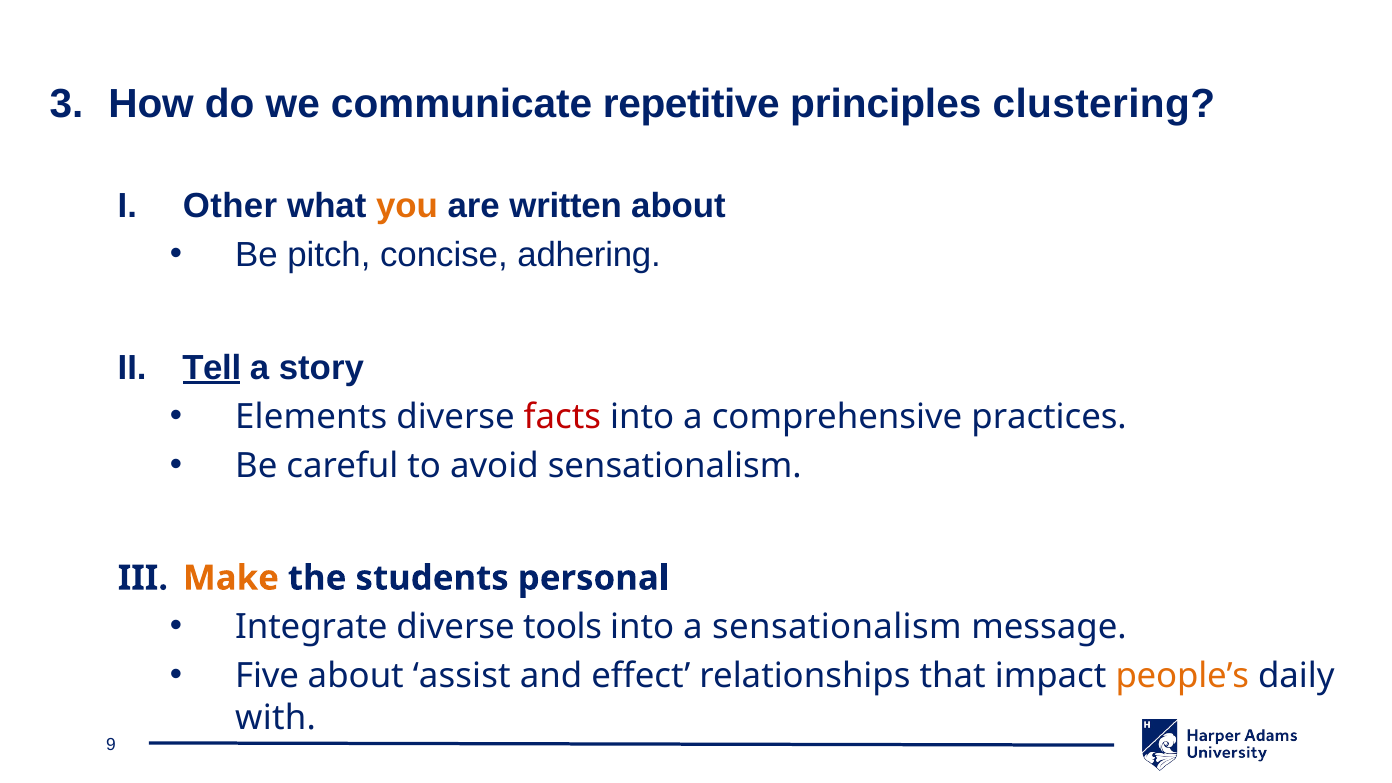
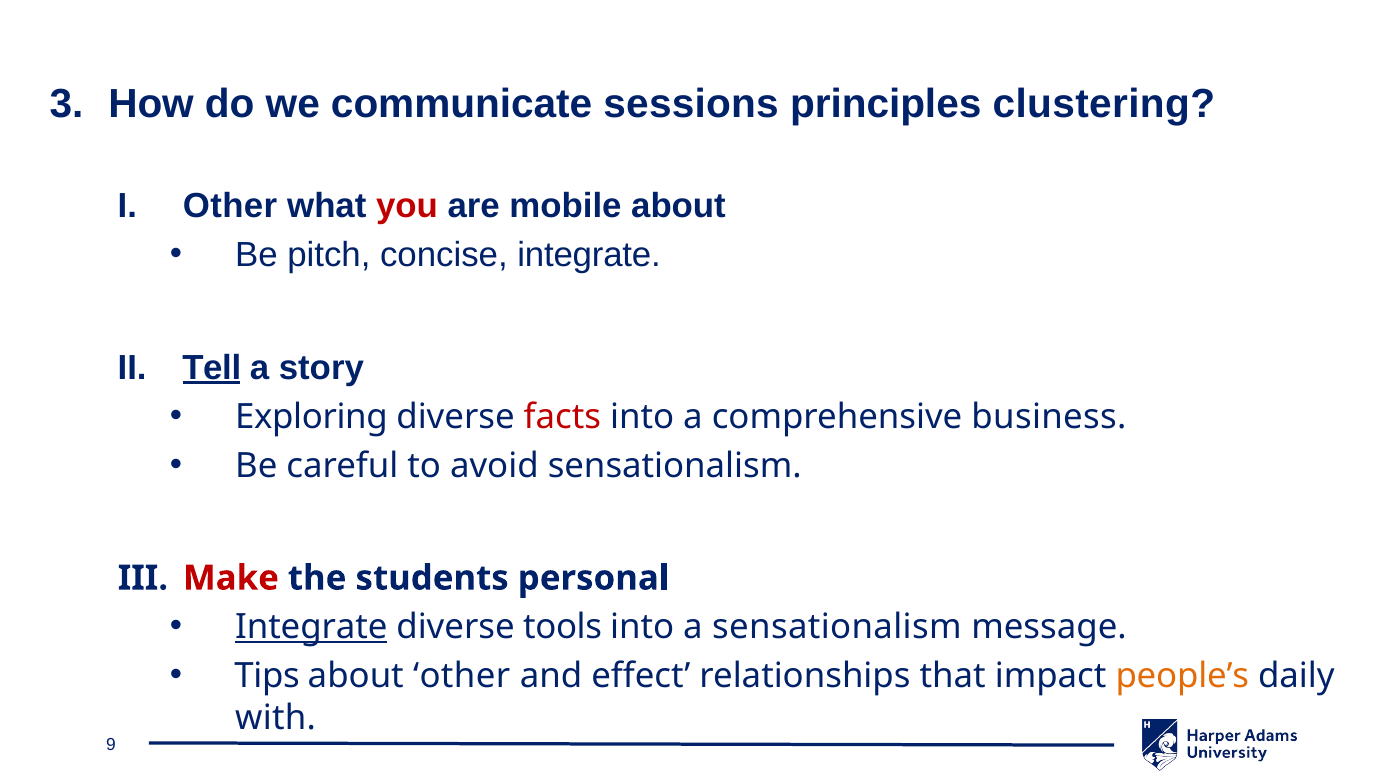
repetitive: repetitive -> sessions
you colour: orange -> red
written: written -> mobile
concise adhering: adhering -> integrate
Elements: Elements -> Exploring
practices: practices -> business
Make colour: orange -> red
Integrate at (311, 627) underline: none -> present
Five: Five -> Tips
about assist: assist -> other
